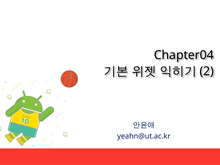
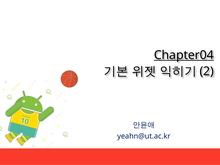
Chapter04 underline: none -> present
